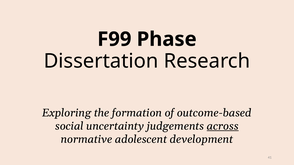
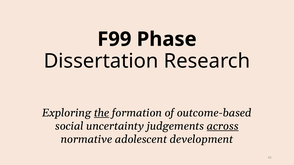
the underline: none -> present
